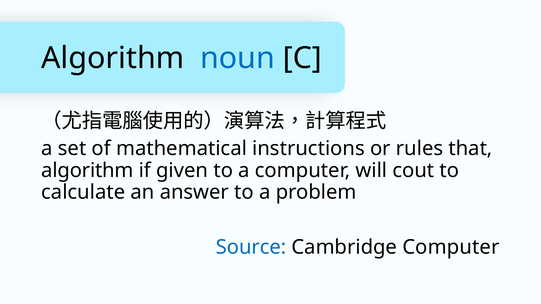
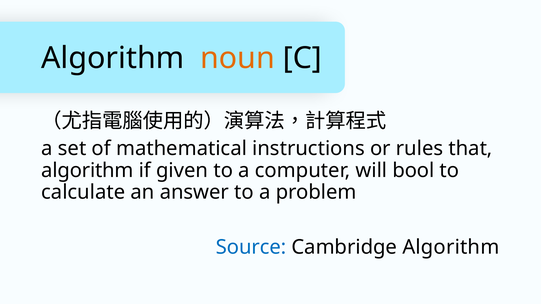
noun colour: blue -> orange
cout: cout -> bool
Cambridge Computer: Computer -> Algorithm
